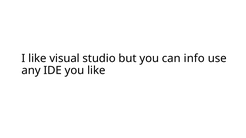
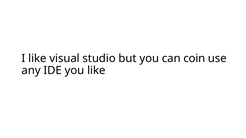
info: info -> coin
